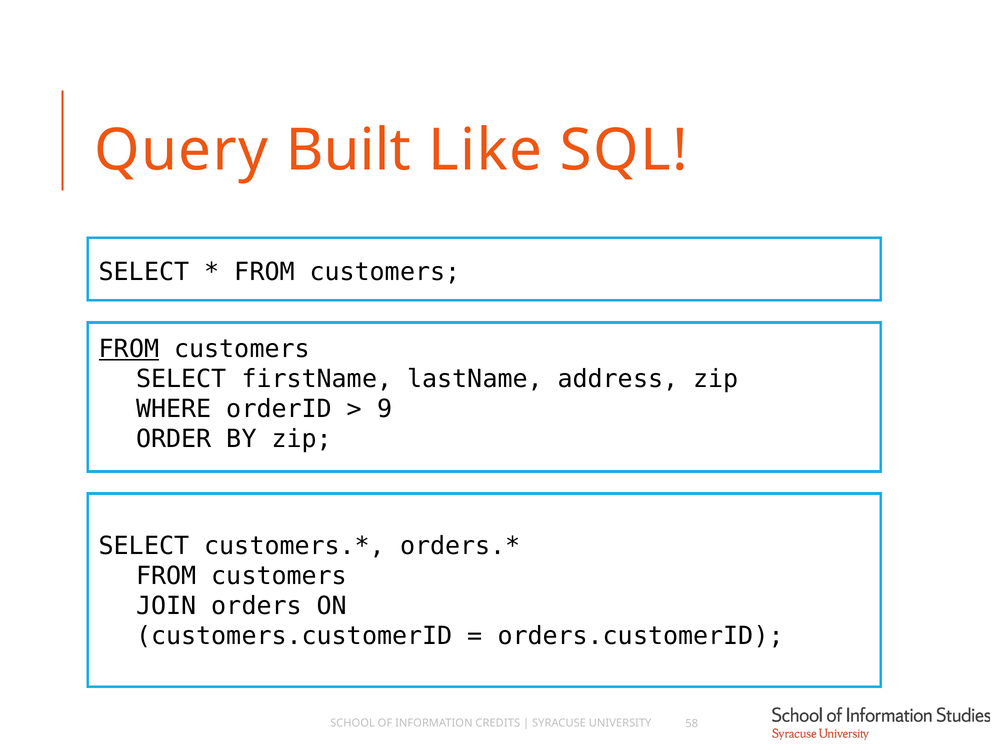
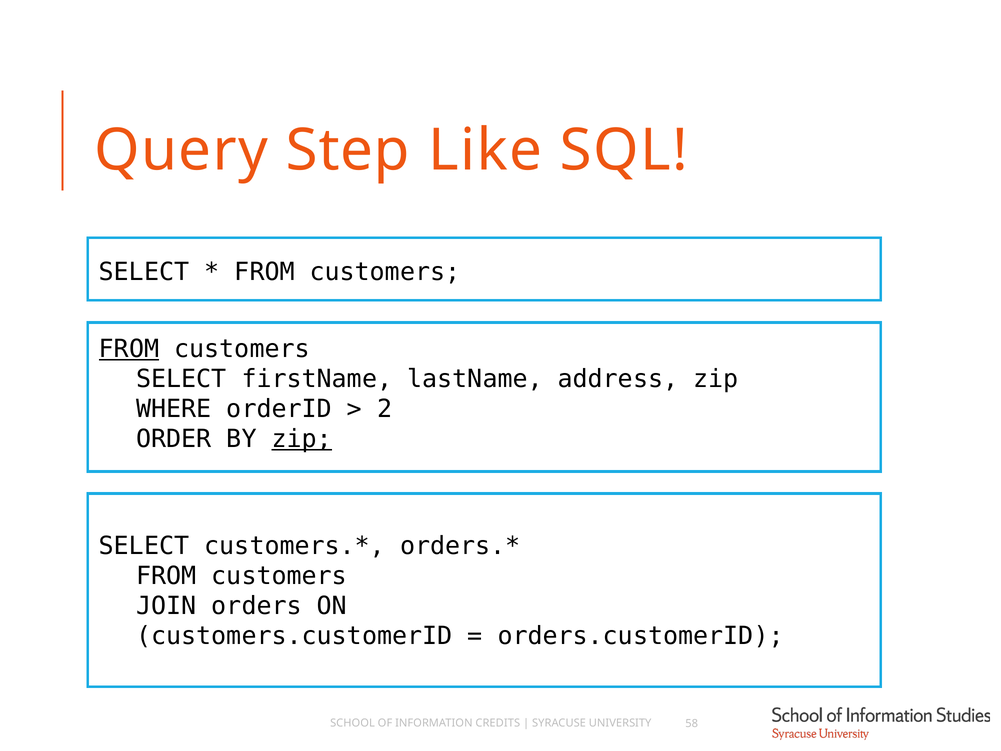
Built: Built -> Step
9: 9 -> 2
zip at (302, 439) underline: none -> present
